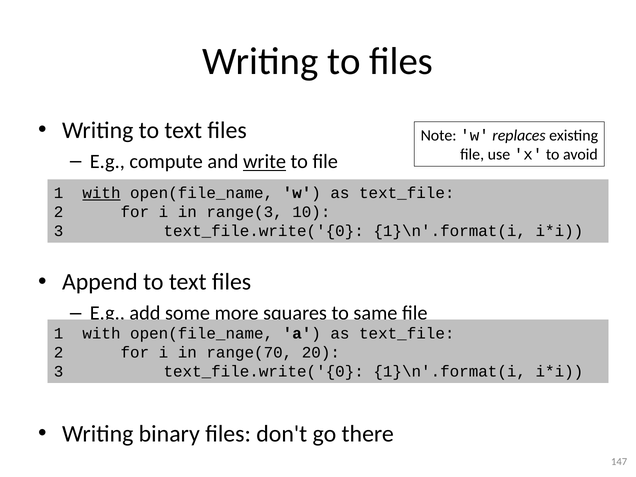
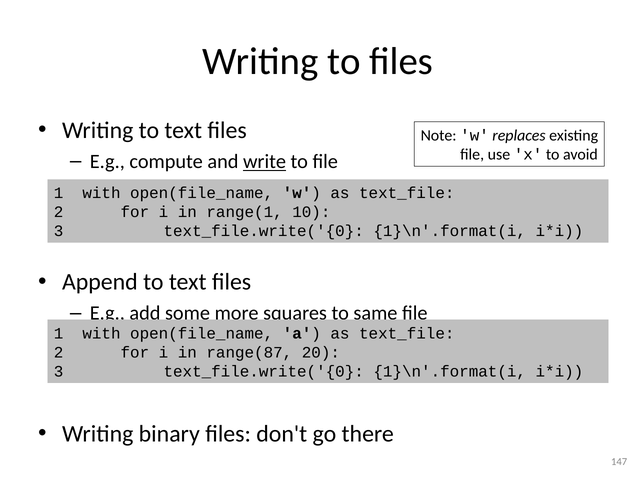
with at (101, 193) underline: present -> none
range(3: range(3 -> range(1
range(70: range(70 -> range(87
